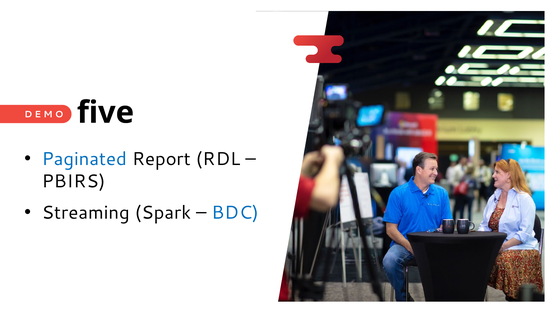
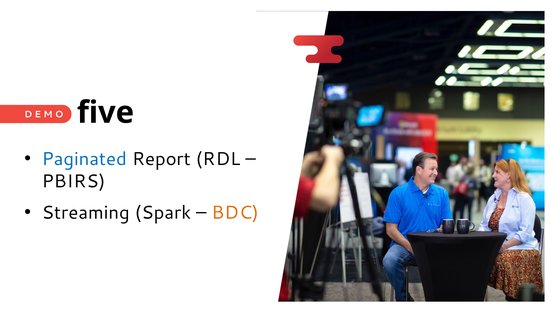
BDC colour: blue -> orange
